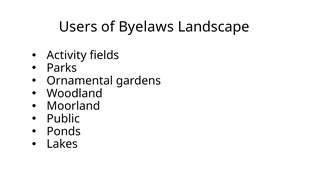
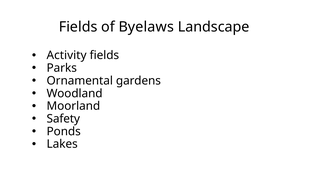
Users at (78, 27): Users -> Fields
Public: Public -> Safety
